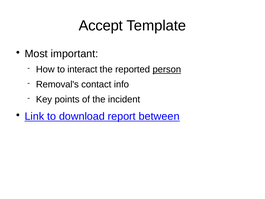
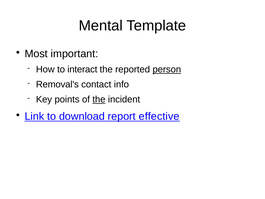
Accept: Accept -> Mental
the at (99, 99) underline: none -> present
between: between -> effective
